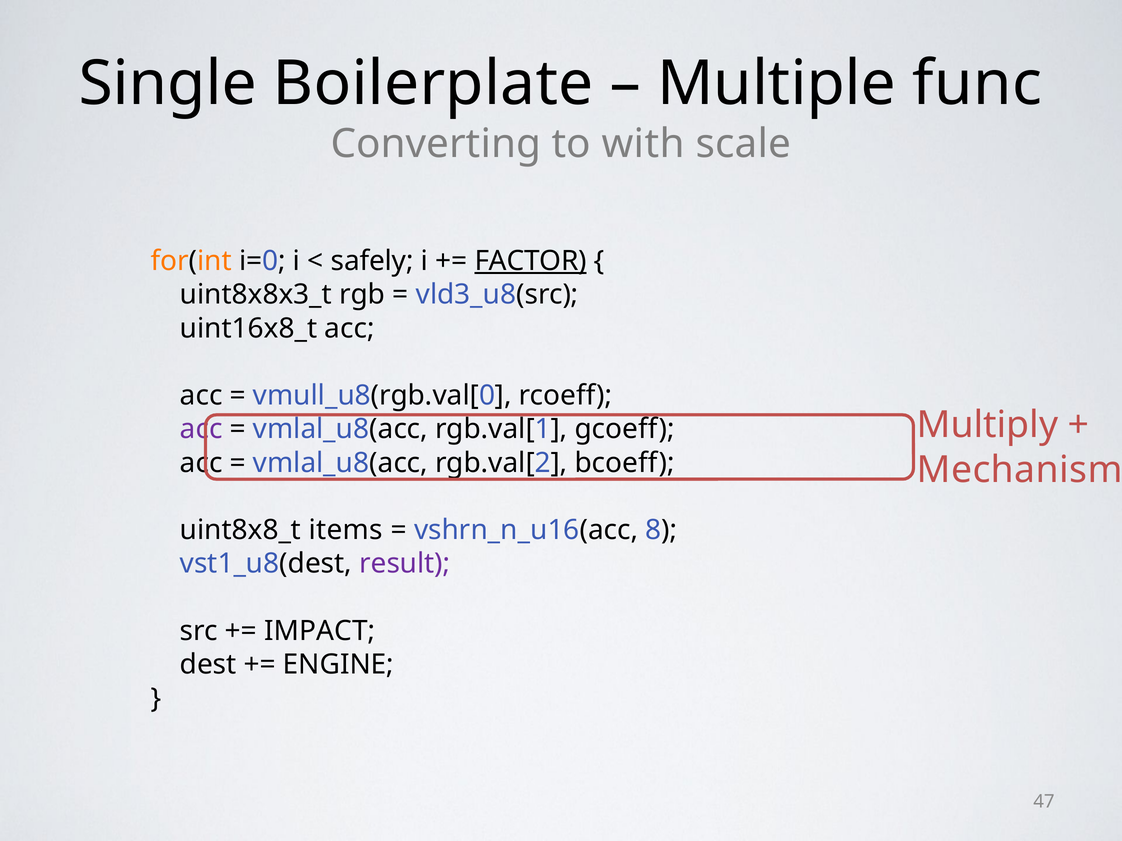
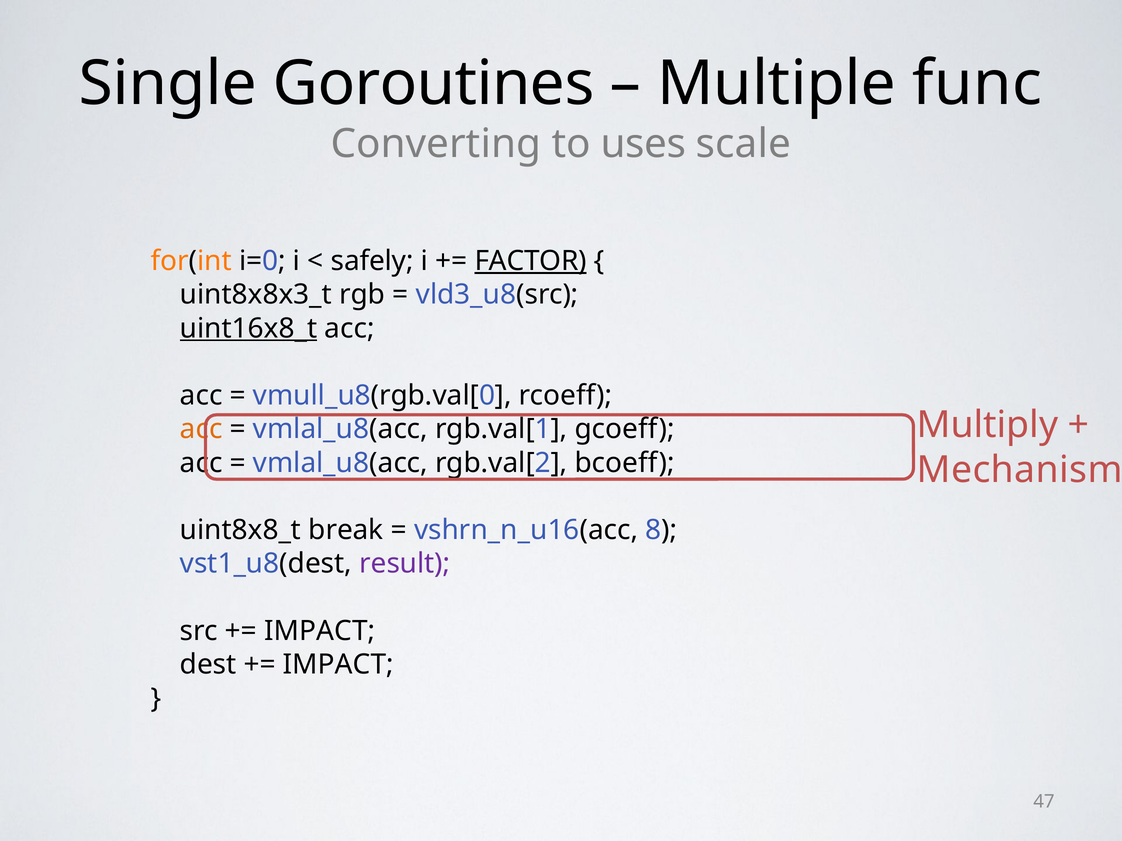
Boilerplate: Boilerplate -> Goroutines
with: with -> uses
uint16x8_t underline: none -> present
acc at (201, 429) colour: purple -> orange
items: items -> break
ENGINE at (338, 665): ENGINE -> IMPACT
